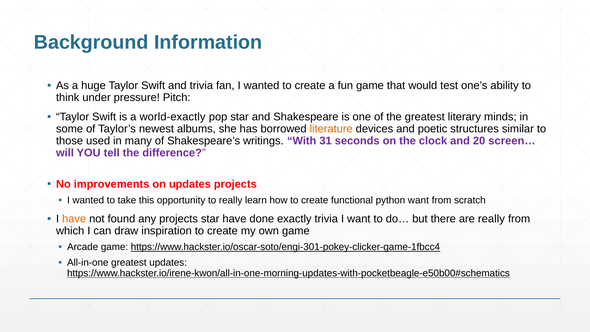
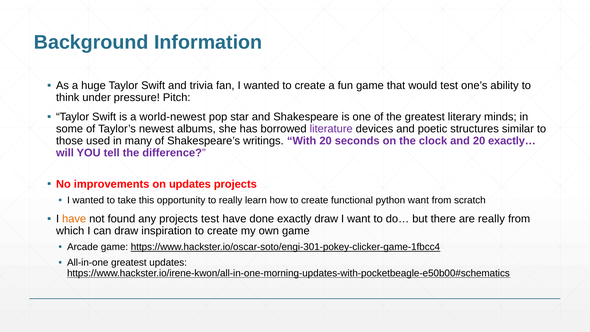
world-exactly: world-exactly -> world-newest
literature colour: orange -> purple
With 31: 31 -> 20
screen…: screen… -> exactly…
projects star: star -> test
exactly trivia: trivia -> draw
